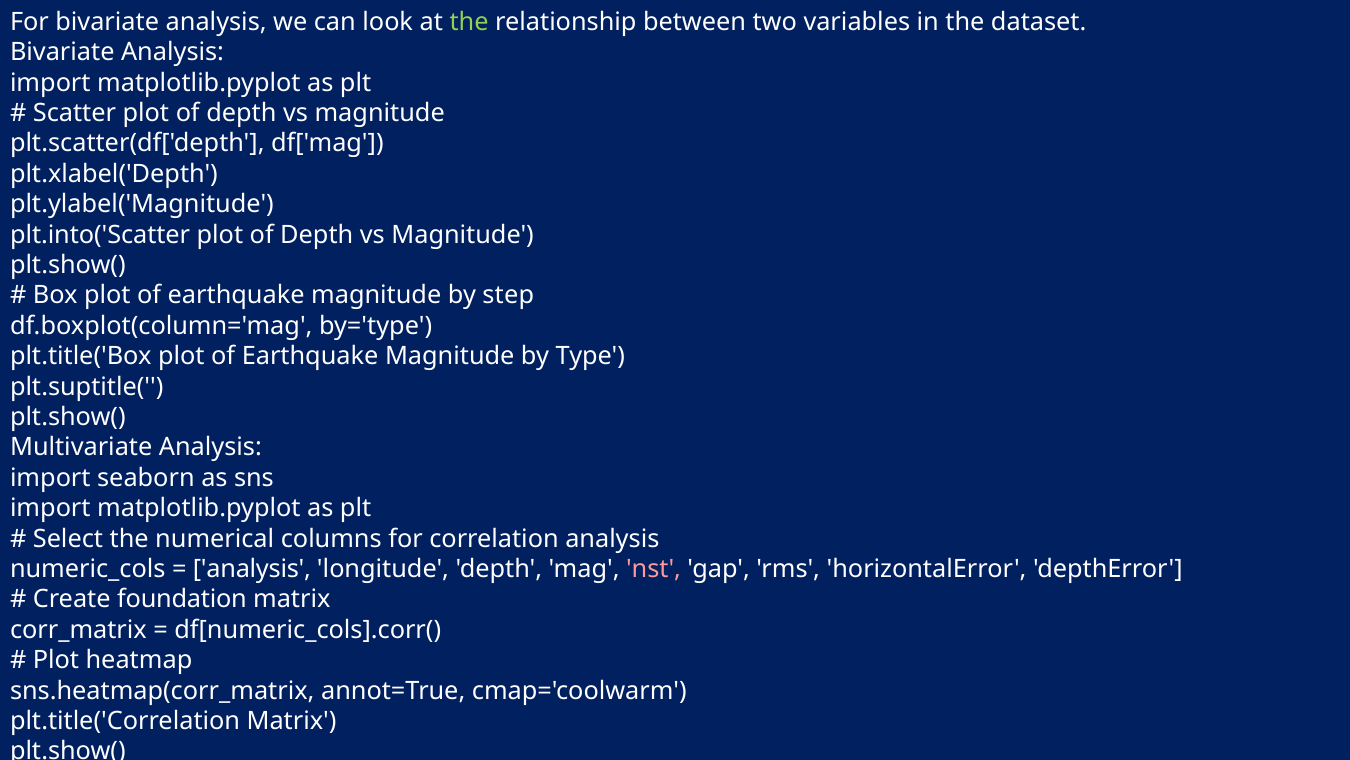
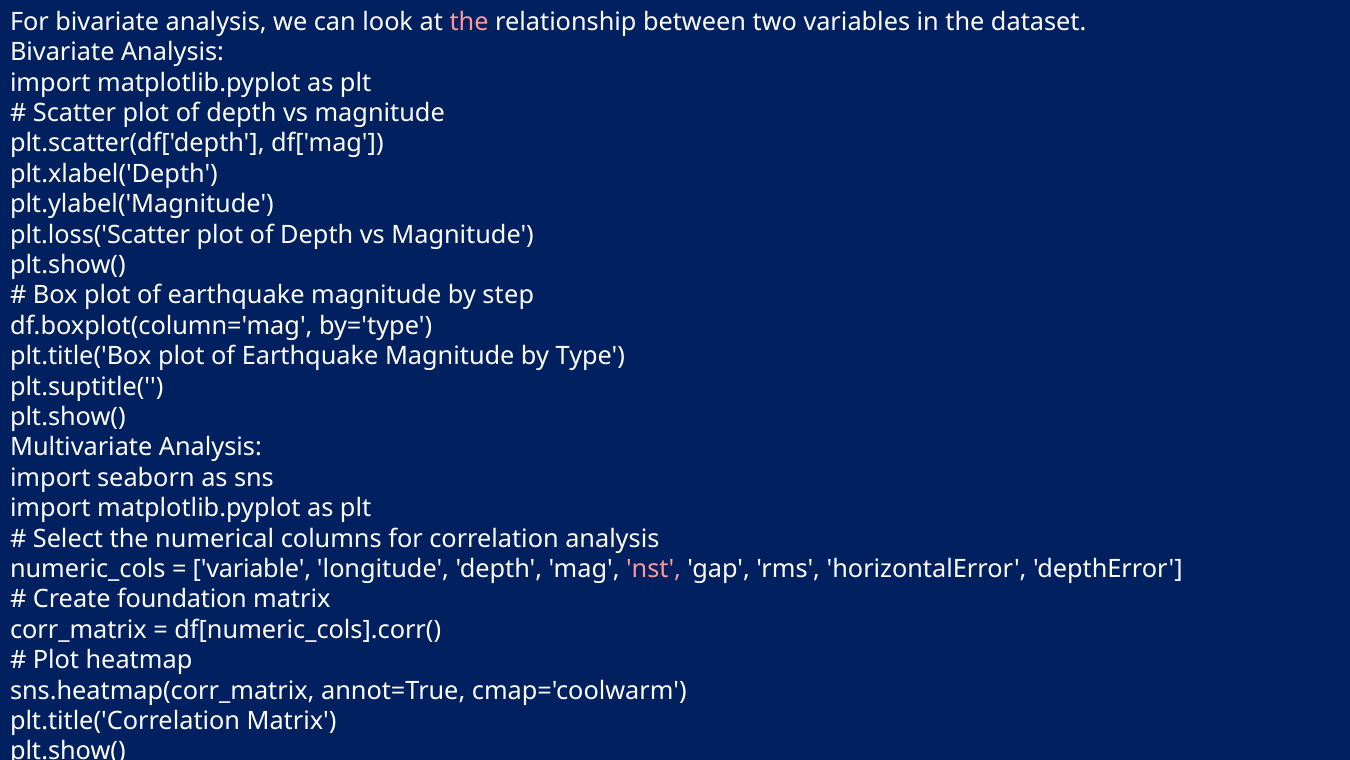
the at (469, 22) colour: light green -> pink
plt.into('Scatter: plt.into('Scatter -> plt.loss('Scatter
analysis at (252, 569): analysis -> variable
